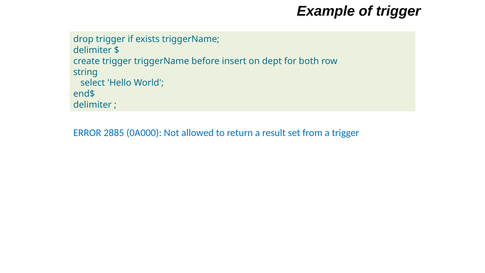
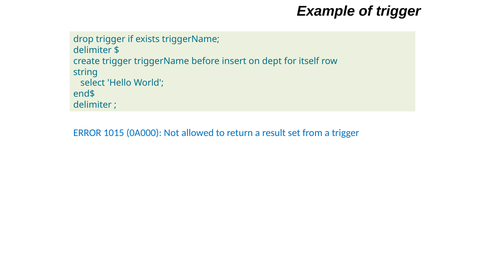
both: both -> itself
2885: 2885 -> 1015
